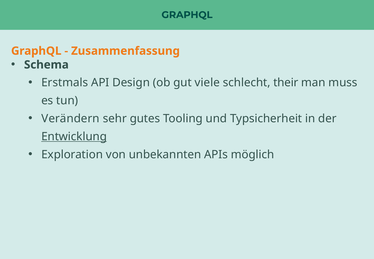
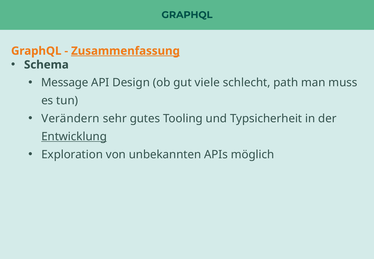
Zusammenfassung underline: none -> present
Erstmals: Erstmals -> Message
their: their -> path
